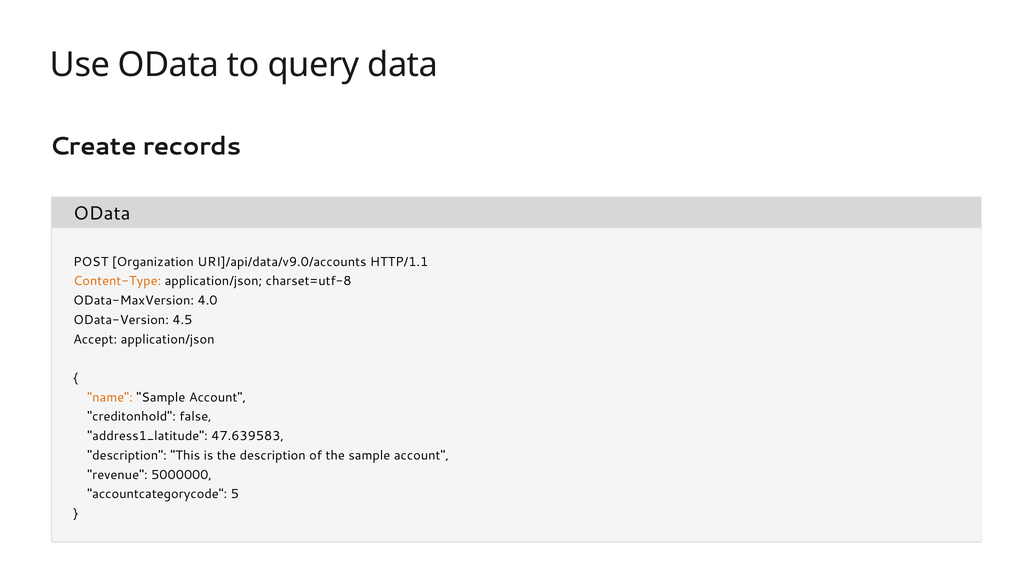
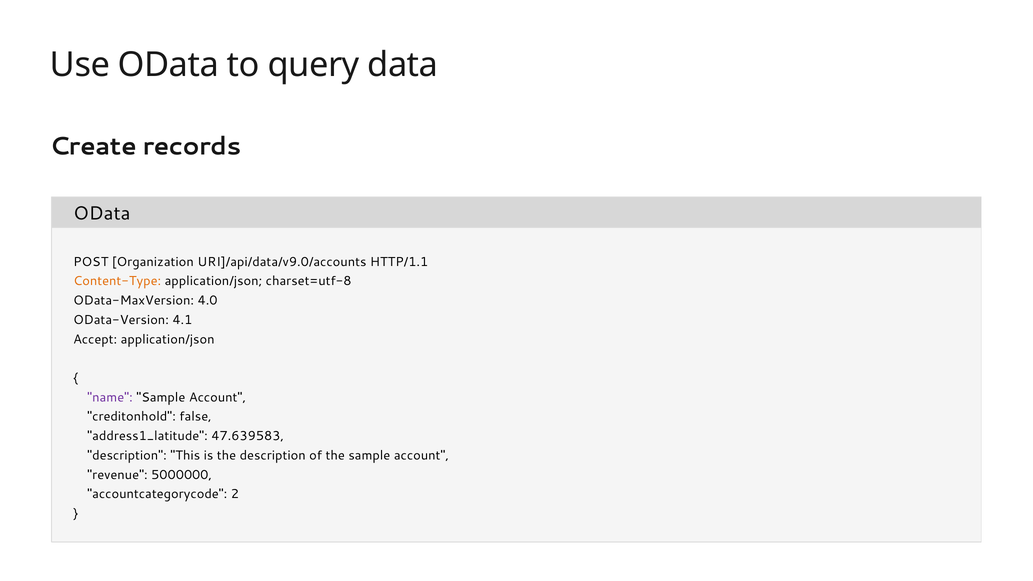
4.5: 4.5 -> 4.1
name colour: orange -> purple
5: 5 -> 2
